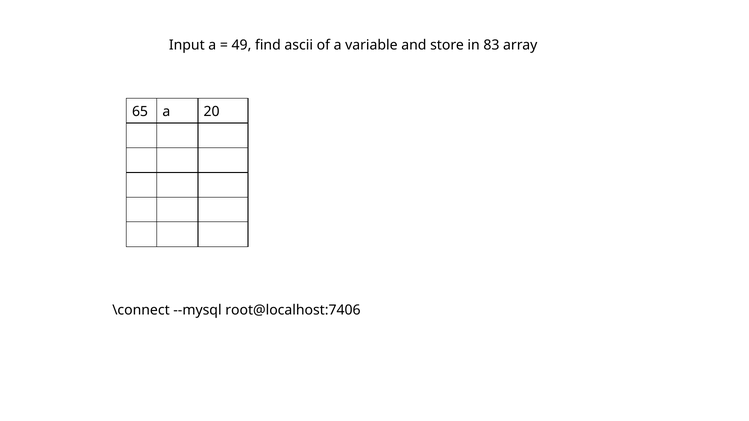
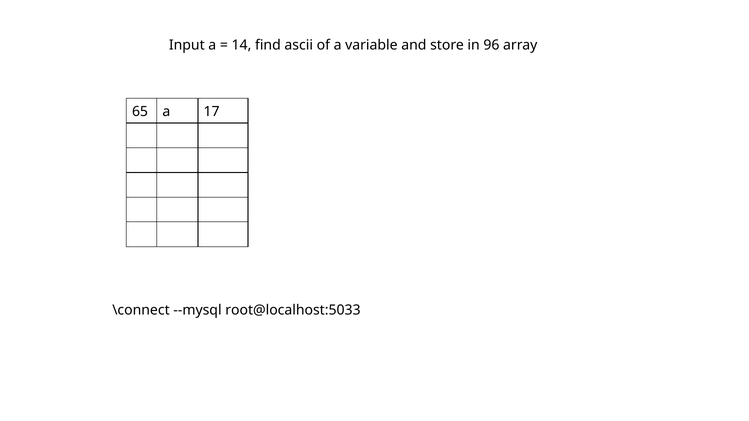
49: 49 -> 14
83: 83 -> 96
20: 20 -> 17
root@localhost:7406: root@localhost:7406 -> root@localhost:5033
